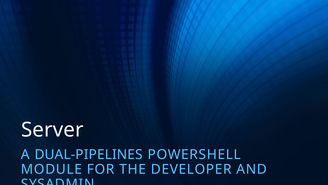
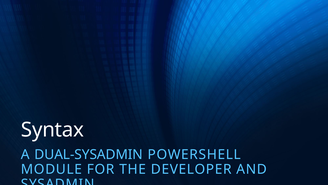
Server: Server -> Syntax
DUAL-PIPELINES: DUAL-PIPELINES -> DUAL-SYSADMIN
